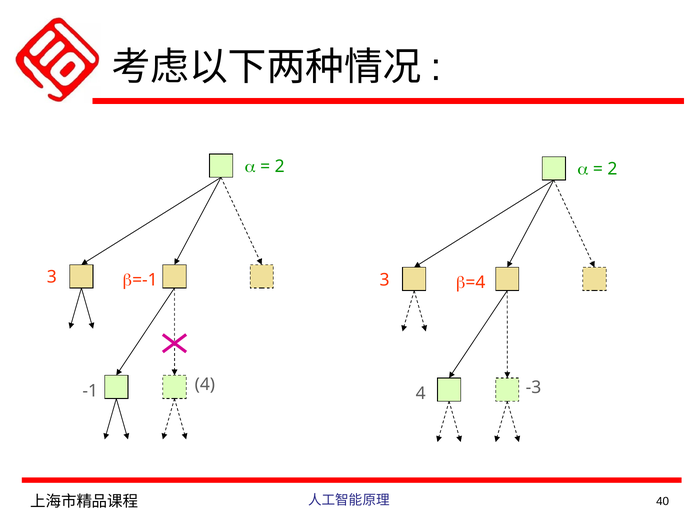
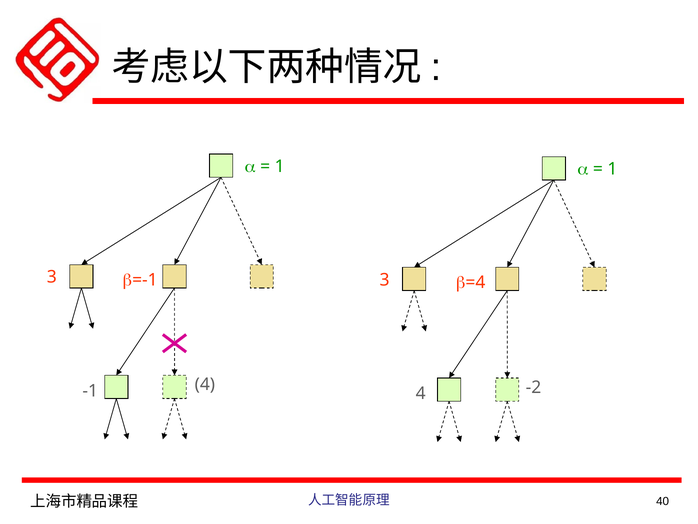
2 at (280, 166): 2 -> 1
2 at (612, 169): 2 -> 1
-3: -3 -> -2
